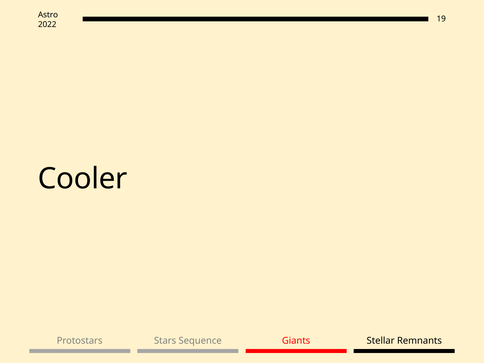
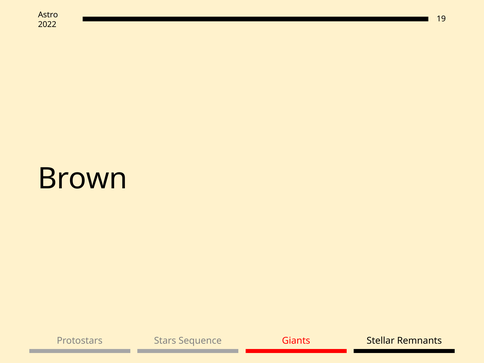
Cooler: Cooler -> Brown
